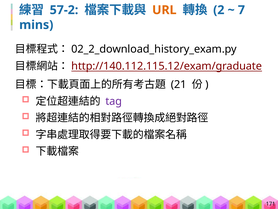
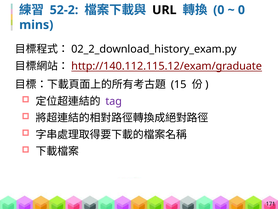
57-2: 57-2 -> 52-2
URL colour: orange -> black
2 at (219, 10): 2 -> 0
7 at (241, 10): 7 -> 0
21: 21 -> 15
